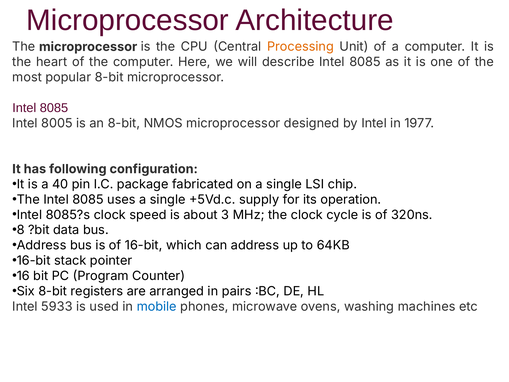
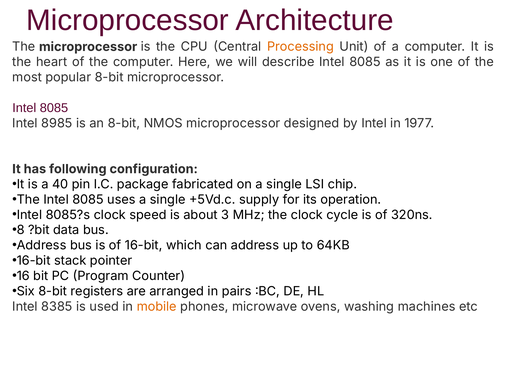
8005: 8005 -> 8985
5933: 5933 -> 8385
mobile colour: blue -> orange
